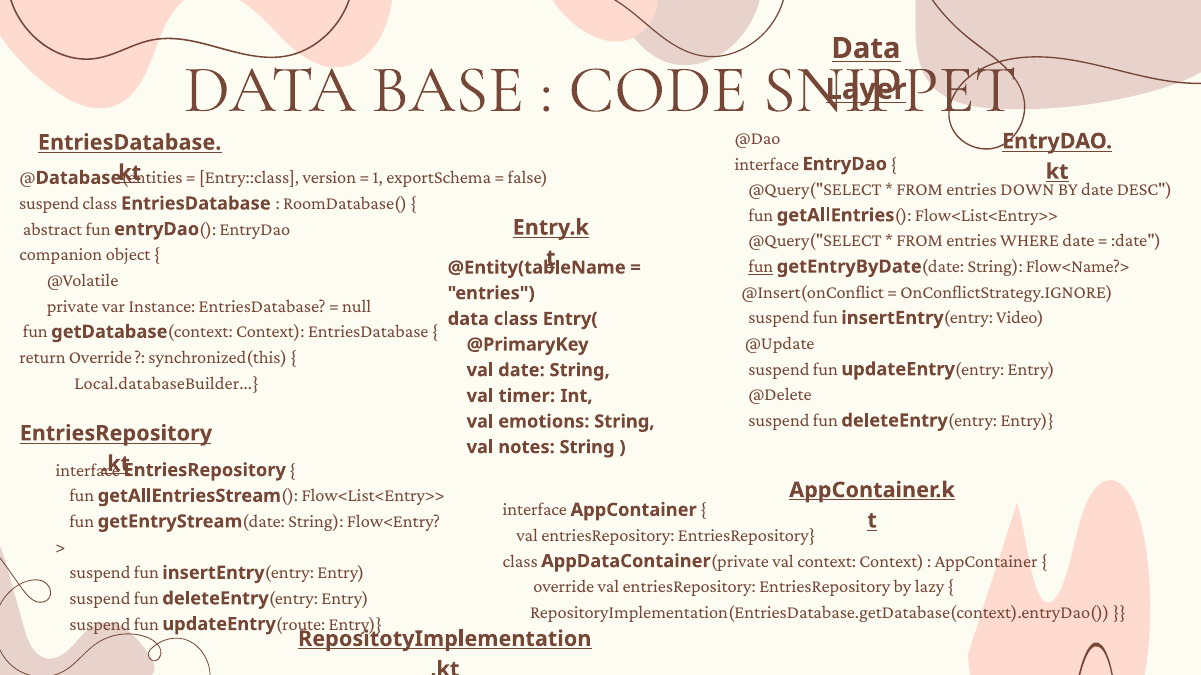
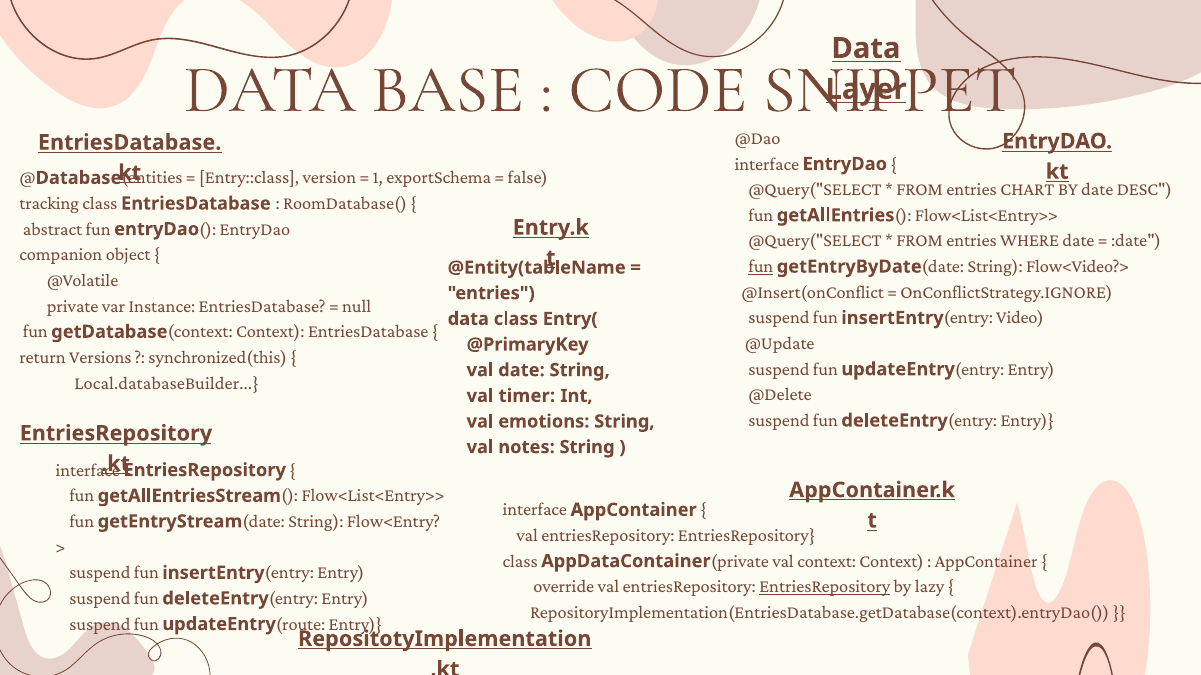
DOWN: DOWN -> CHART
suspend at (49, 204): suspend -> tracking
Flow<Name?>: Flow<Name?> -> Flow<Video?>
return Override: Override -> Versions
EntriesRepository at (825, 587) underline: none -> present
